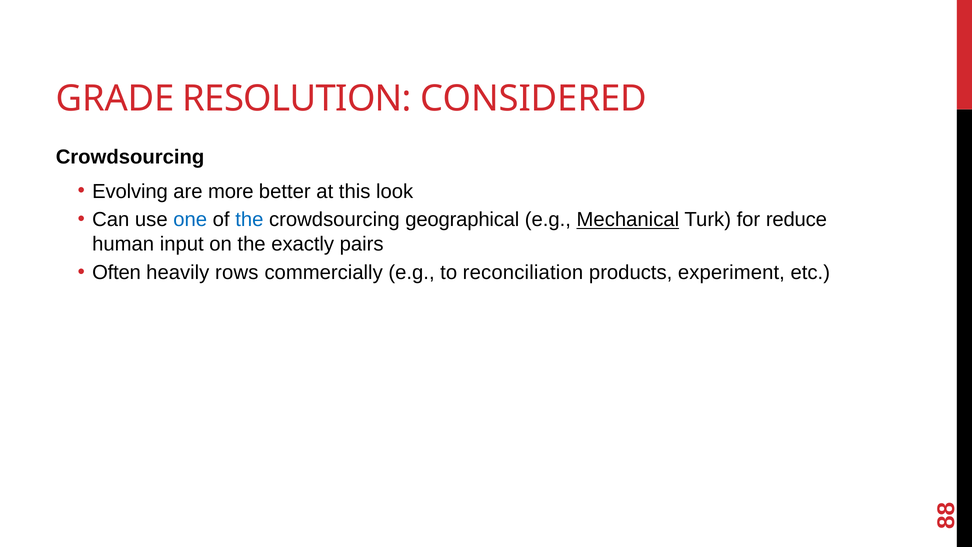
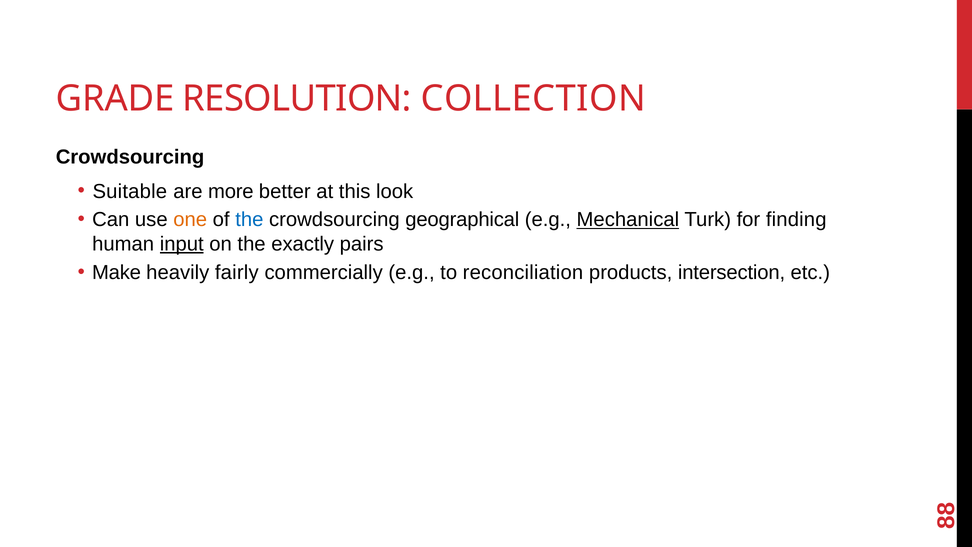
CONSIDERED: CONSIDERED -> COLLECTION
Evolving: Evolving -> Suitable
one colour: blue -> orange
reduce: reduce -> finding
input underline: none -> present
Often: Often -> Make
rows: rows -> fairly
experiment: experiment -> intersection
